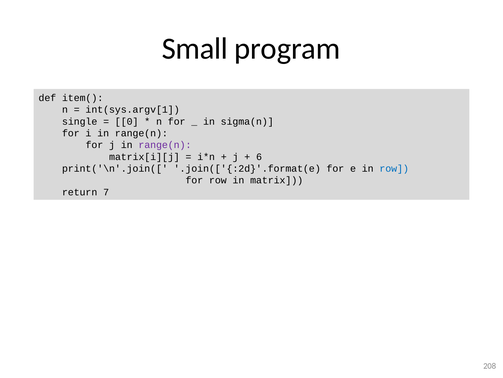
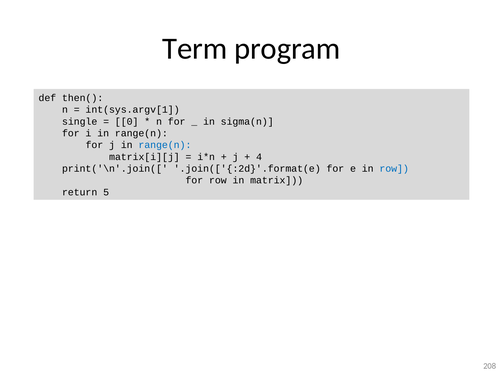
Small: Small -> Term
item(: item( -> then(
range(n at (165, 145) colour: purple -> blue
6: 6 -> 4
7: 7 -> 5
